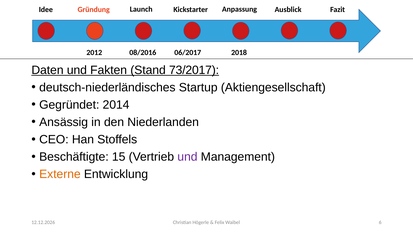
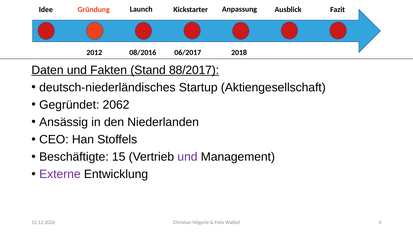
73/2017: 73/2017 -> 88/2017
2014: 2014 -> 2062
Externe colour: orange -> purple
